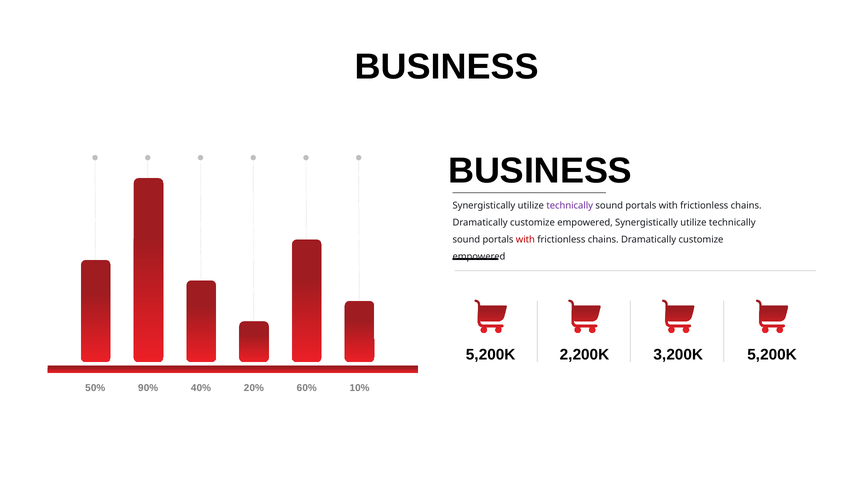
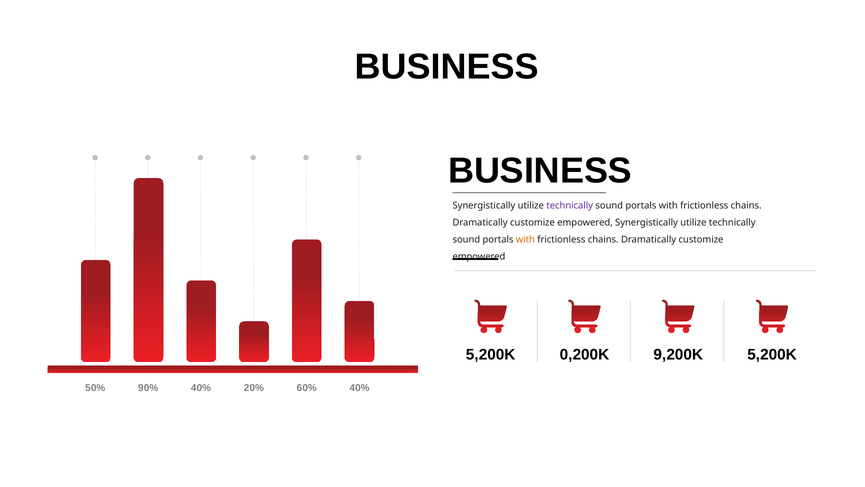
with at (525, 239) colour: red -> orange
200K 2: 2 -> 0
200K 3: 3 -> 9
6 0% 1: 1 -> 4
